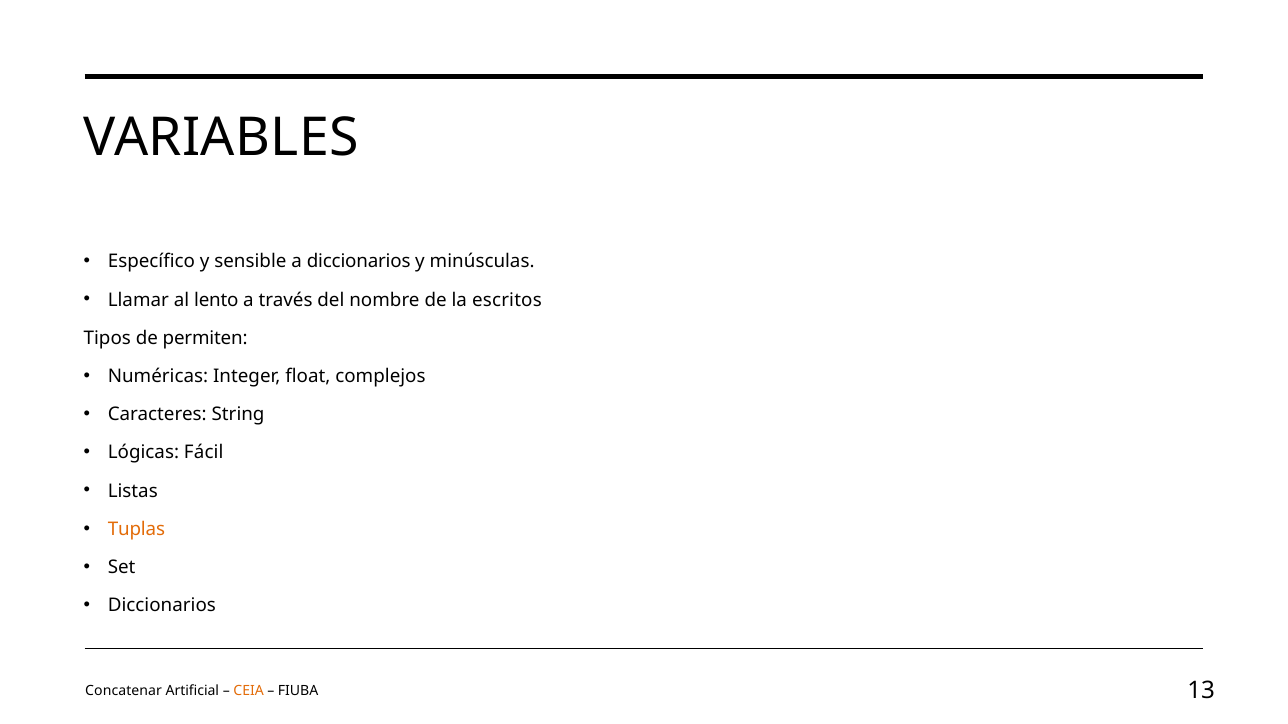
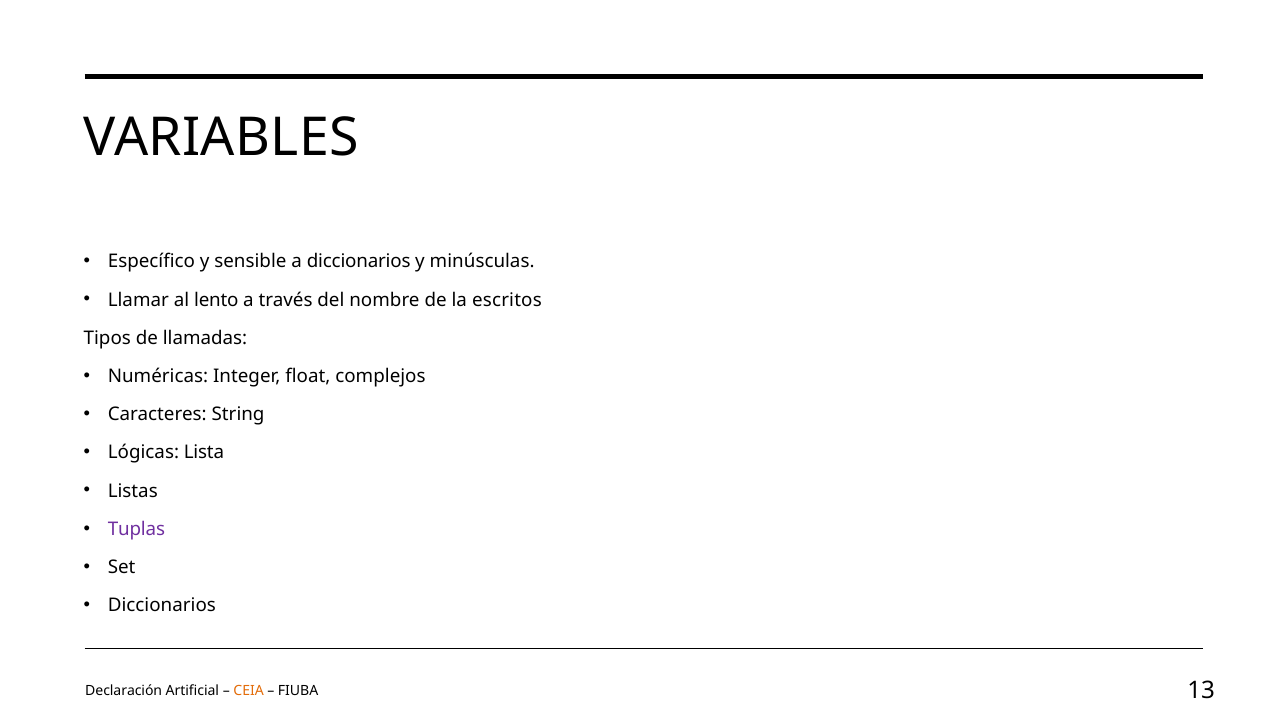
permiten: permiten -> llamadas
Fácil: Fácil -> Lista
Tuplas colour: orange -> purple
Concatenar: Concatenar -> Declaración
